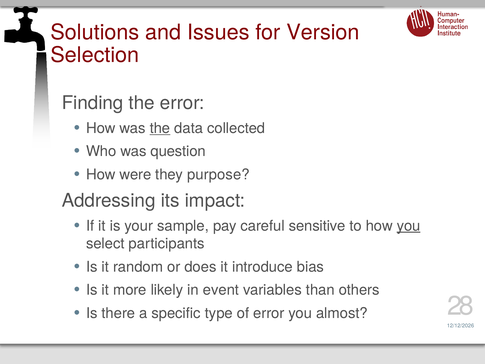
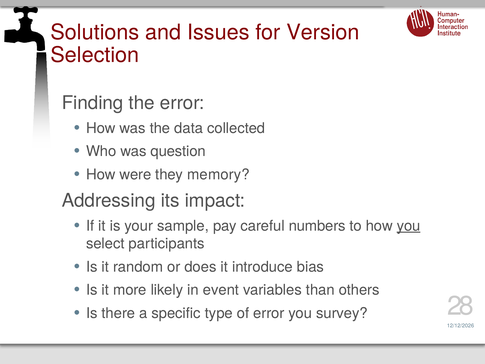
the at (160, 128) underline: present -> none
purpose: purpose -> memory
sensitive: sensitive -> numbers
almost: almost -> survey
